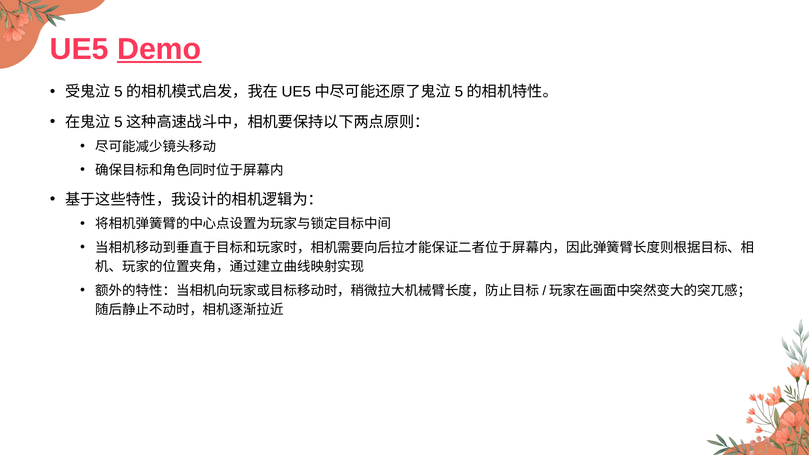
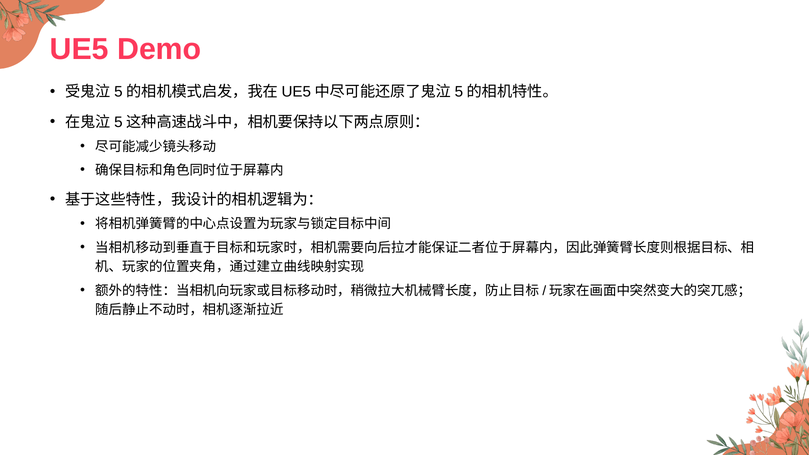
Demo underline: present -> none
